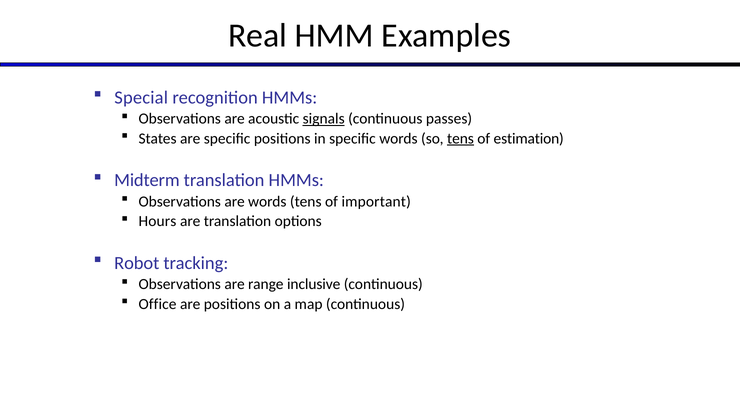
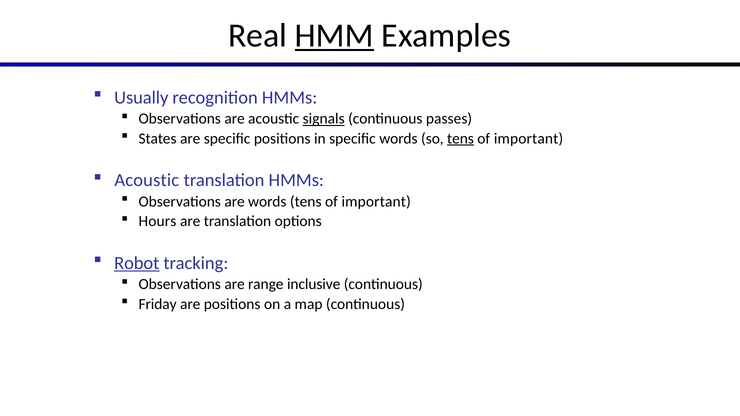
HMM underline: none -> present
Special: Special -> Usually
estimation at (529, 139): estimation -> important
Midterm at (147, 180): Midterm -> Acoustic
Robot underline: none -> present
Office: Office -> Friday
